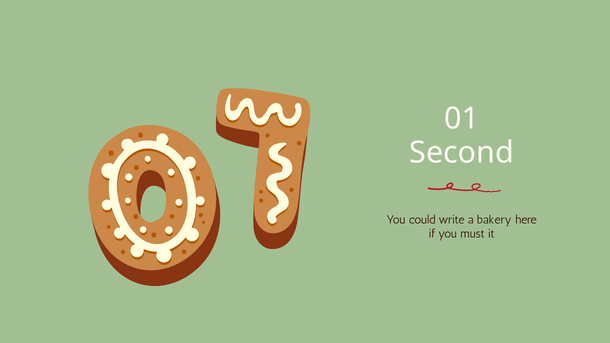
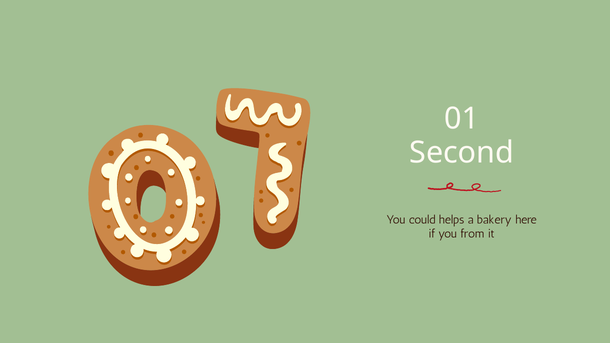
write: write -> helps
must: must -> from
